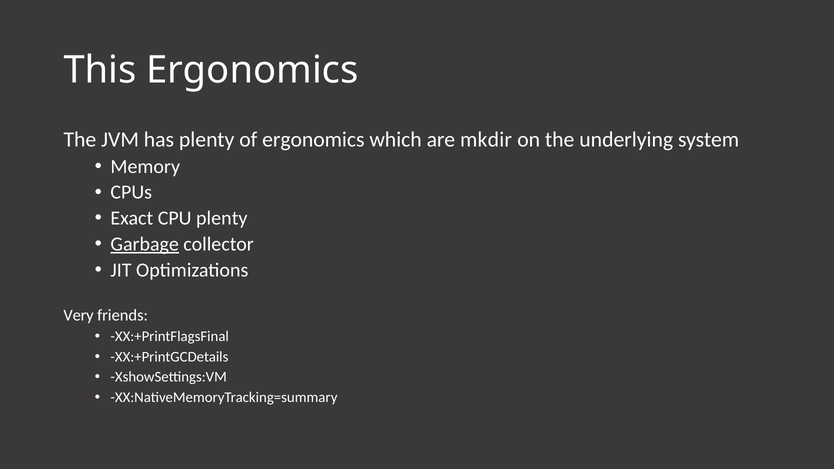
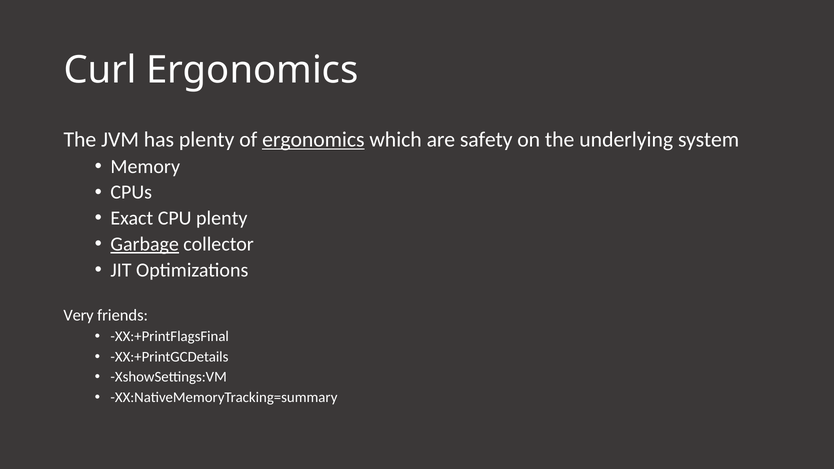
This: This -> Curl
ergonomics at (313, 140) underline: none -> present
mkdir: mkdir -> safety
